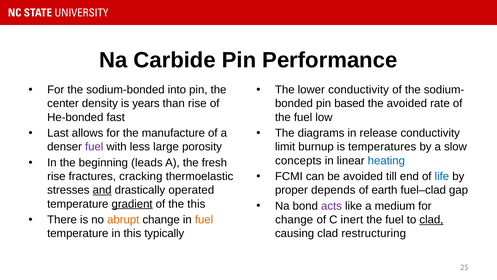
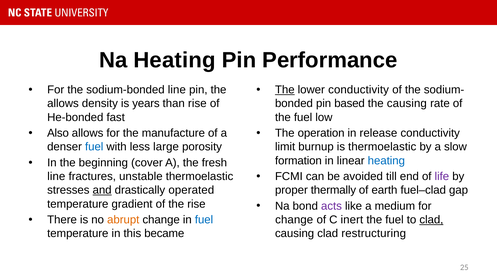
Na Carbide: Carbide -> Heating
sodium-bonded into: into -> line
The at (285, 90) underline: none -> present
center at (63, 103): center -> allows
the avoided: avoided -> causing
Last: Last -> Also
diagrams: diagrams -> operation
fuel at (94, 147) colour: purple -> blue
is temperatures: temperatures -> thermoelastic
concepts: concepts -> formation
leads: leads -> cover
life colour: blue -> purple
rise at (56, 176): rise -> line
cracking: cracking -> unstable
depends: depends -> thermally
gradient underline: present -> none
the this: this -> rise
fuel at (204, 220) colour: orange -> blue
typically: typically -> became
